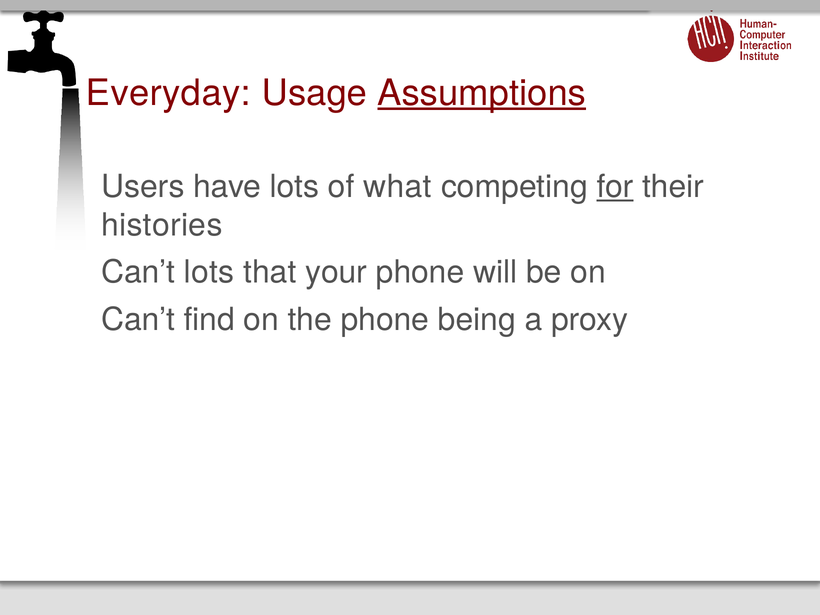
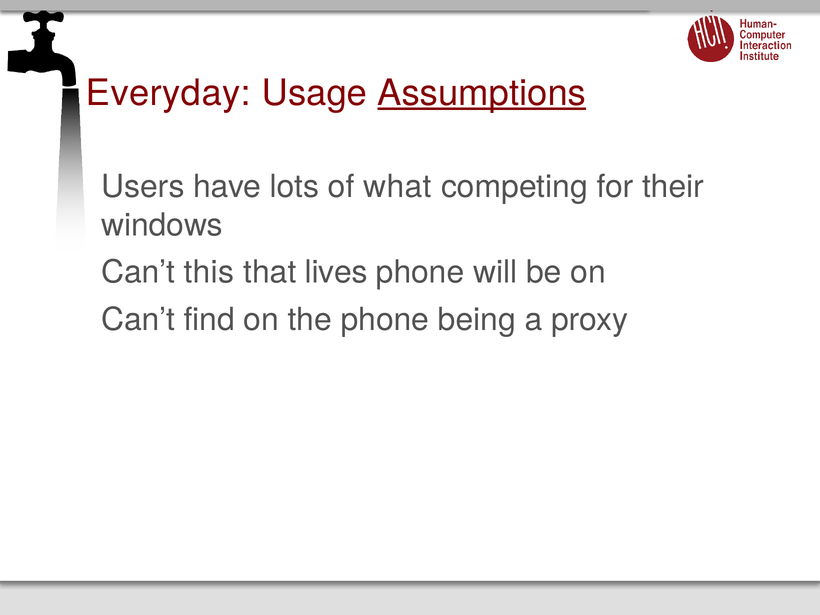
for underline: present -> none
histories: histories -> windows
Can’t lots: lots -> this
your: your -> lives
